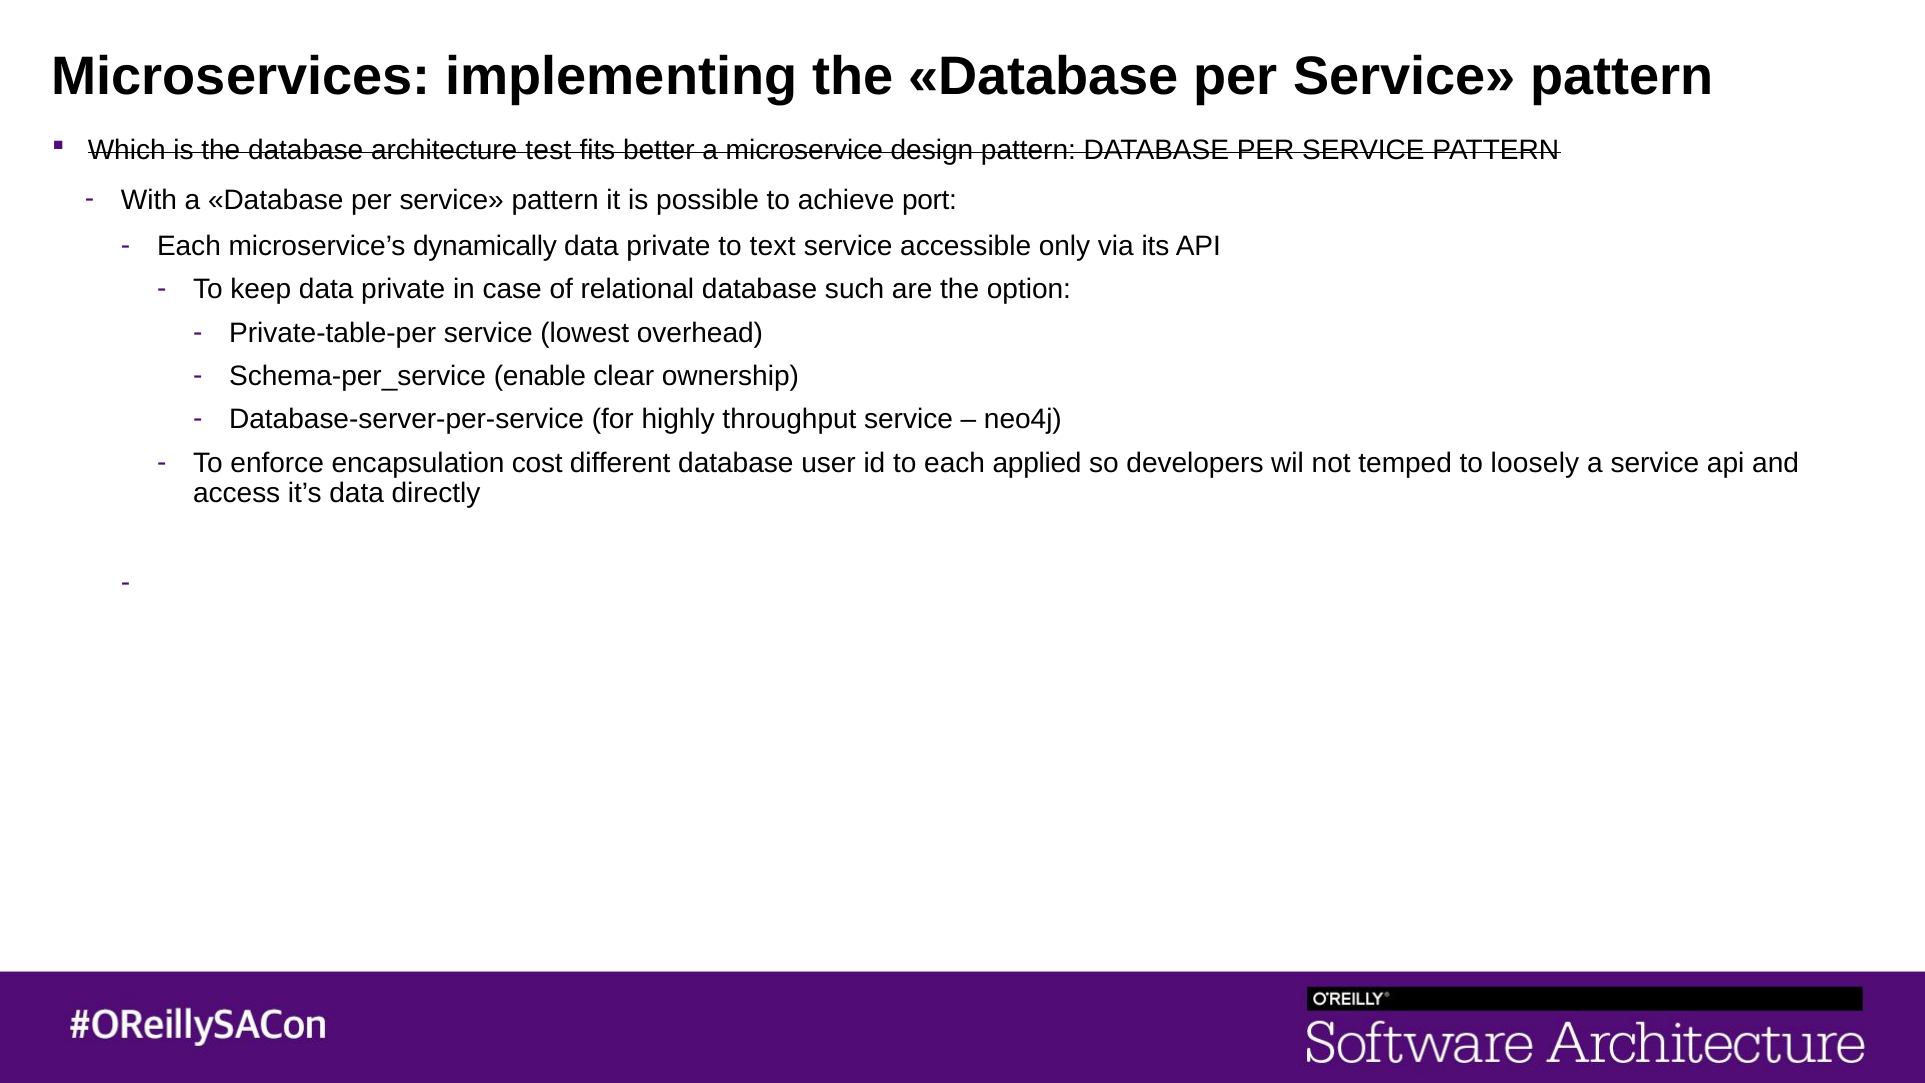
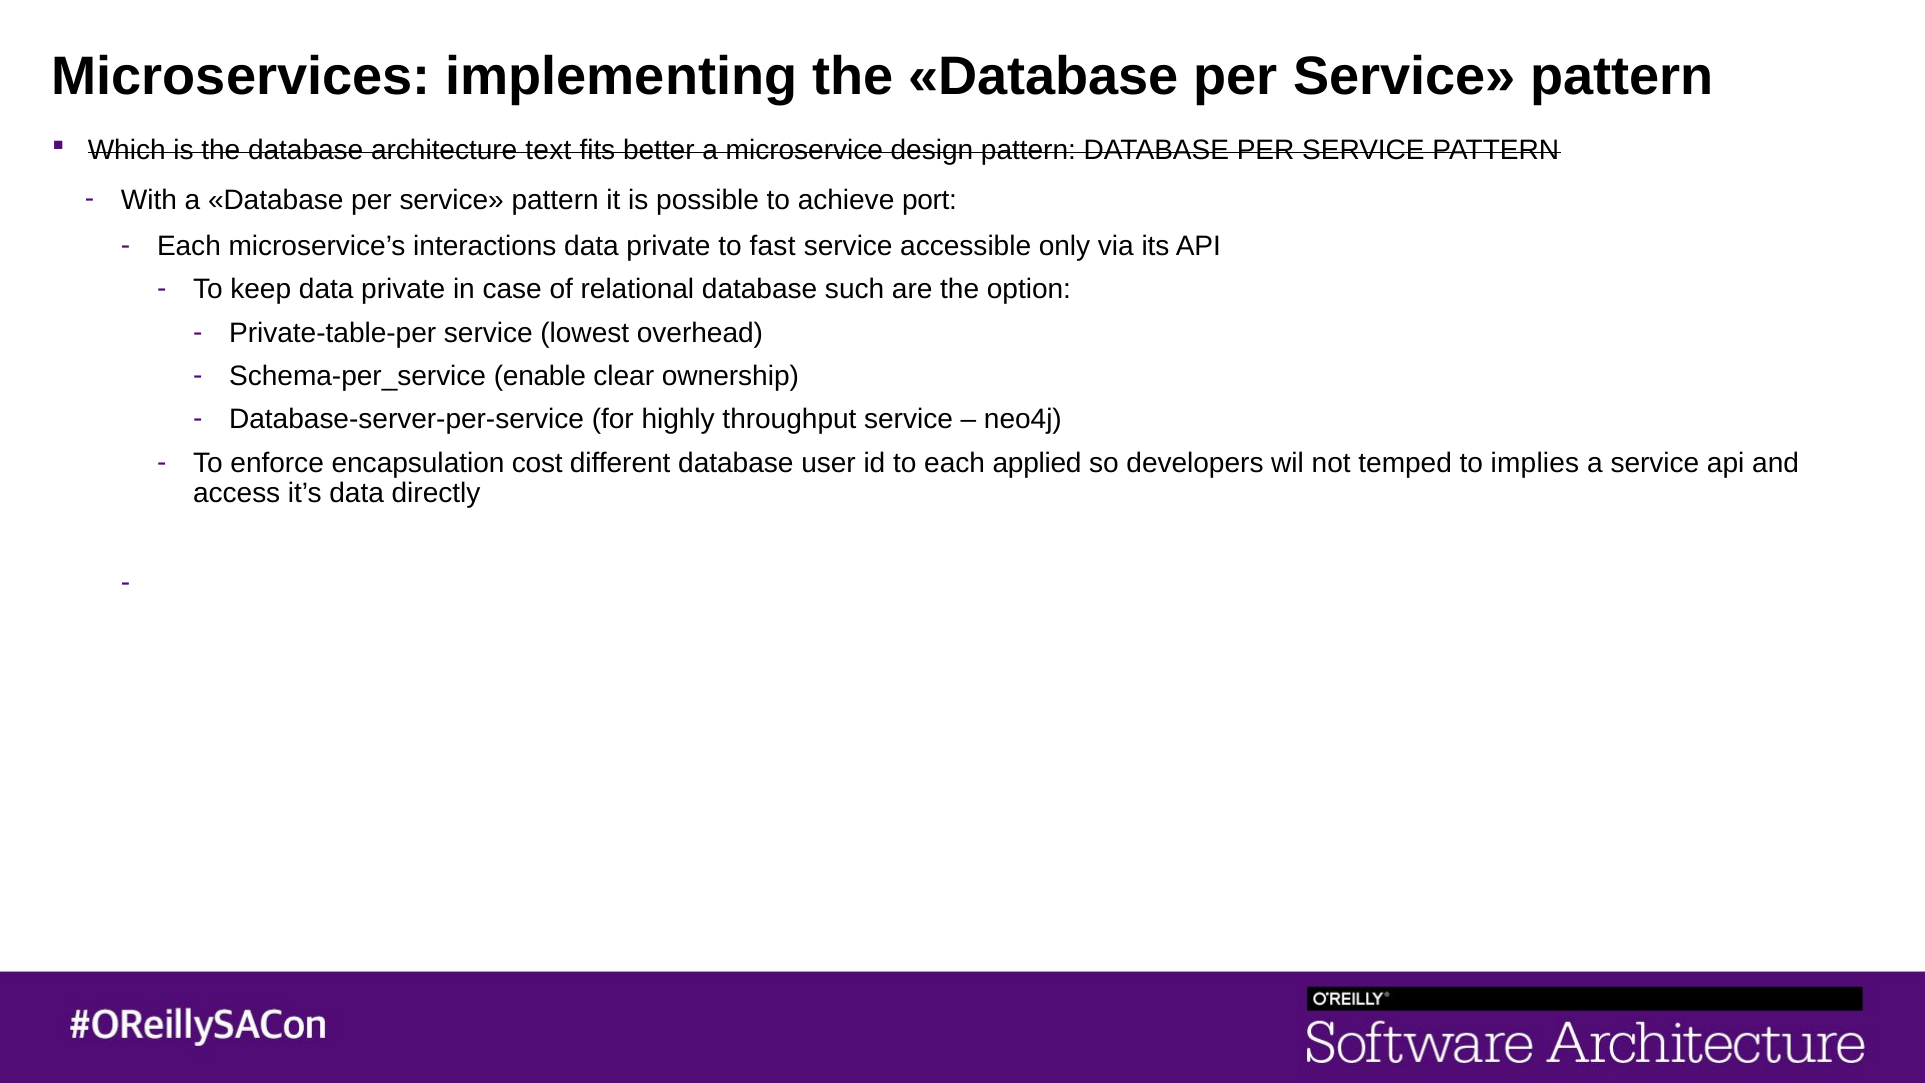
test: test -> text
dynamically: dynamically -> interactions
text: text -> fast
loosely: loosely -> implies
